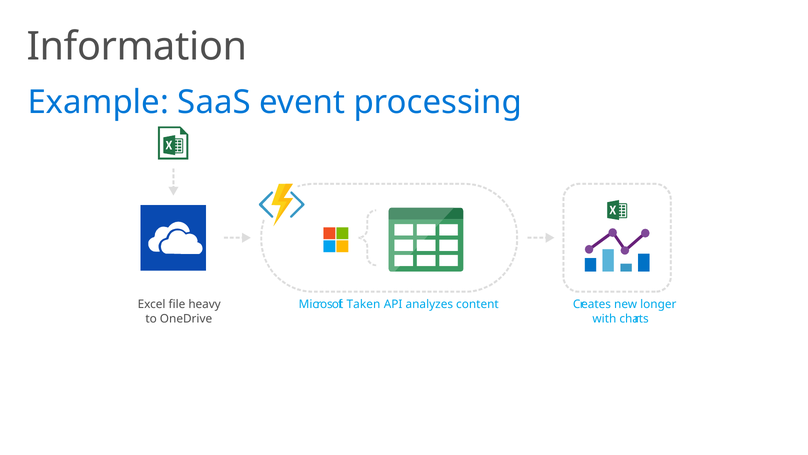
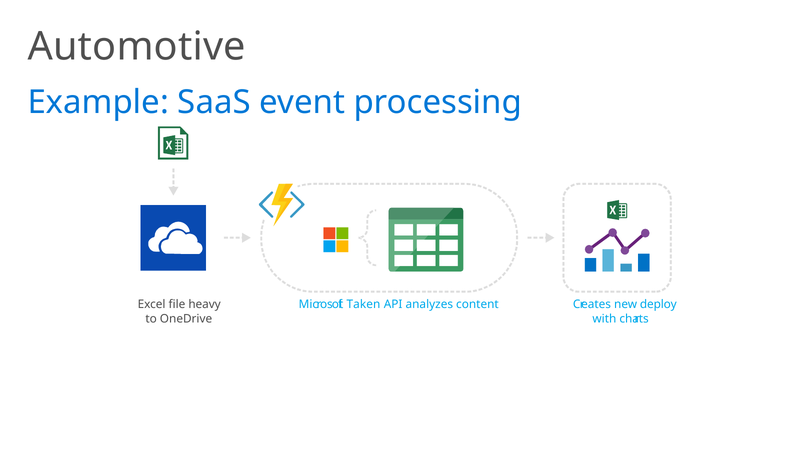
Information: Information -> Automotive
longer: longer -> deploy
